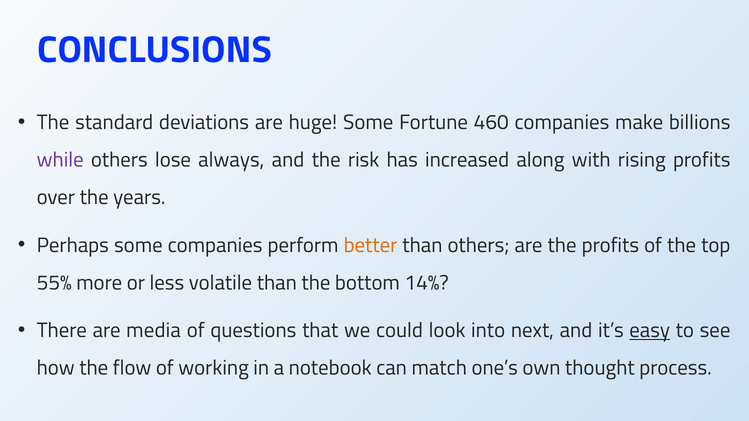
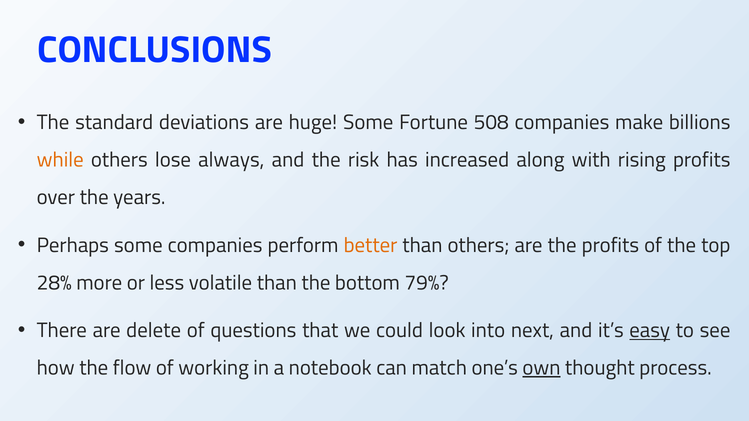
460: 460 -> 508
while colour: purple -> orange
55%: 55% -> 28%
14%: 14% -> 79%
media: media -> delete
own underline: none -> present
